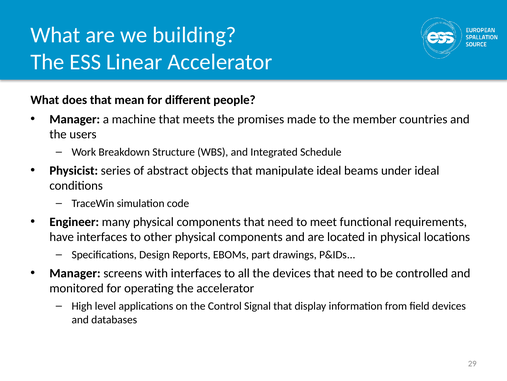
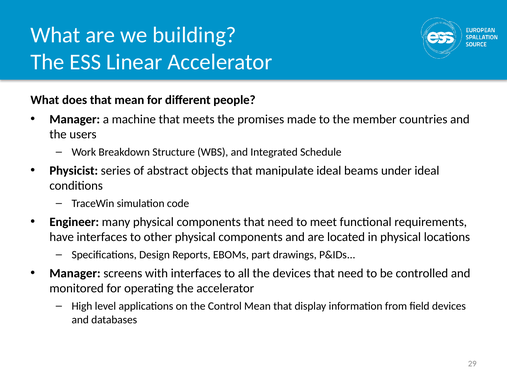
Control Signal: Signal -> Mean
